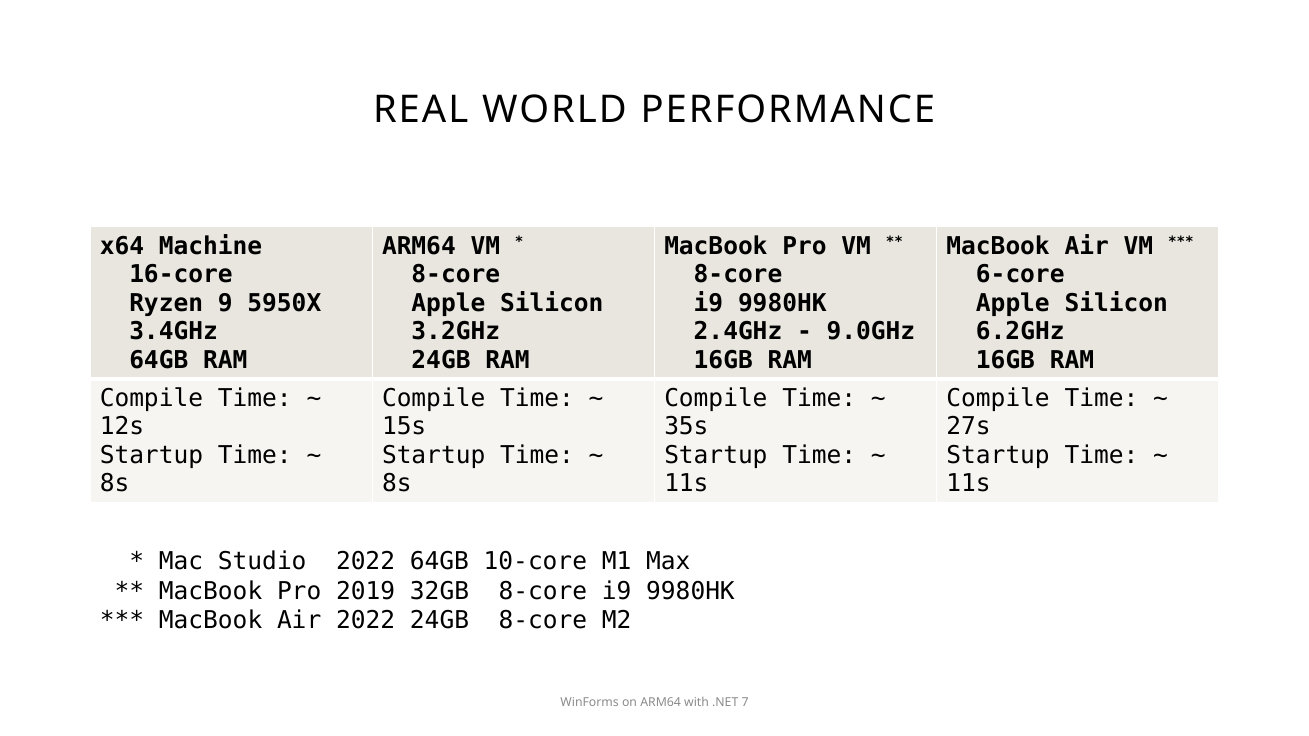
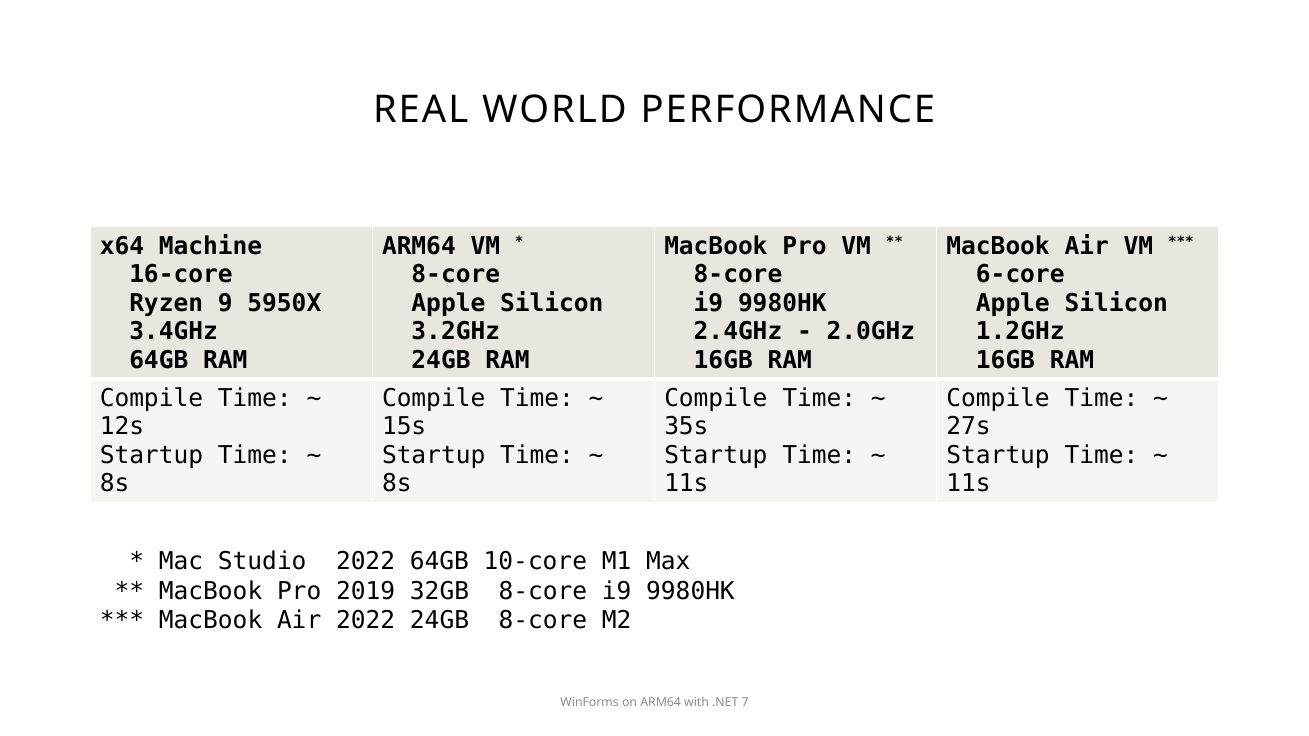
9.0GHz: 9.0GHz -> 2.0GHz
6.2GHz: 6.2GHz -> 1.2GHz
